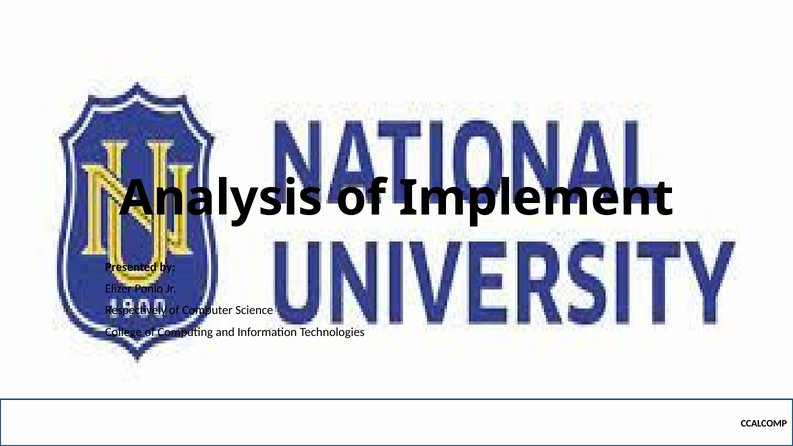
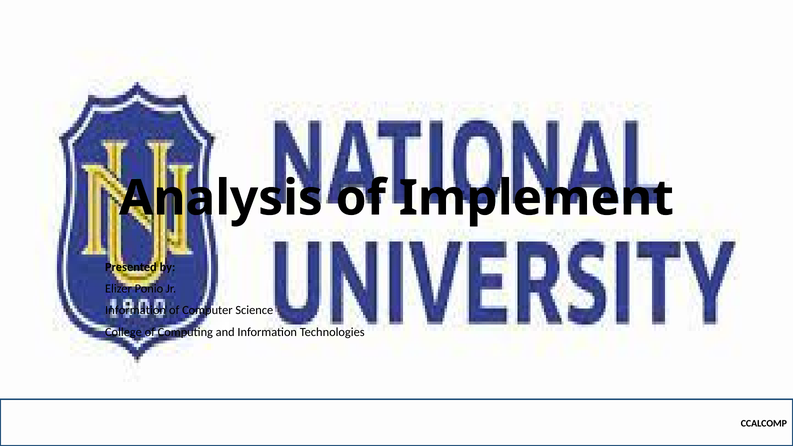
Respectively at (136, 310): Respectively -> Information
